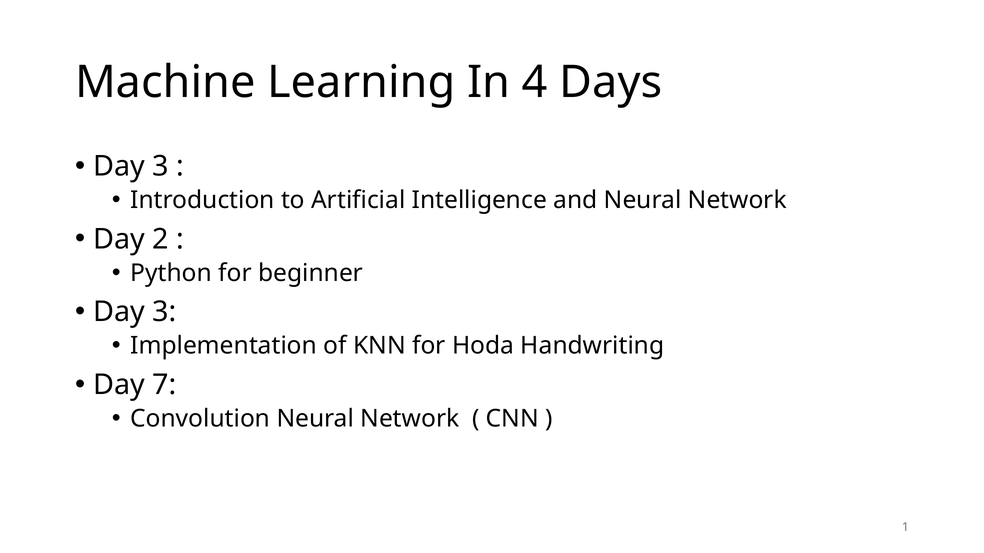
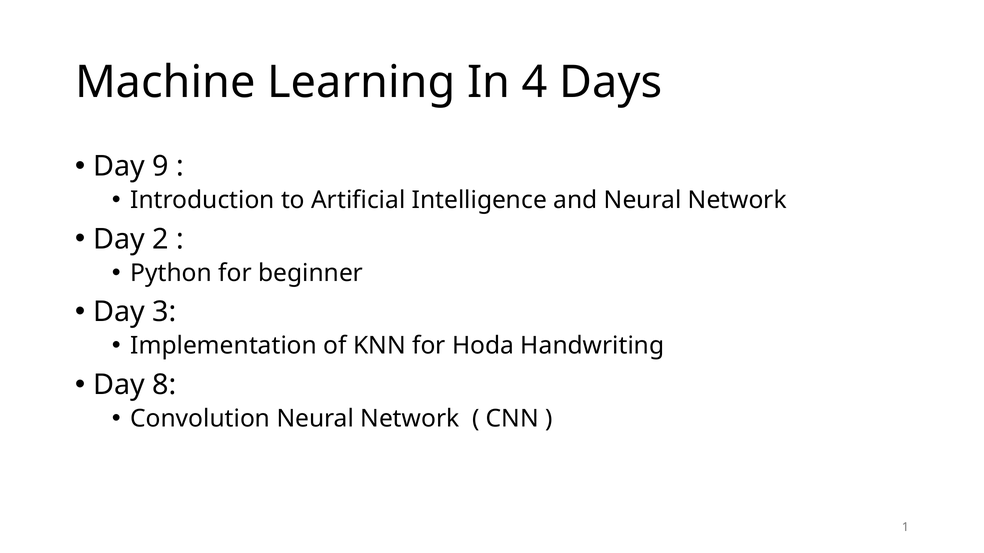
3 at (161, 166): 3 -> 9
7: 7 -> 8
